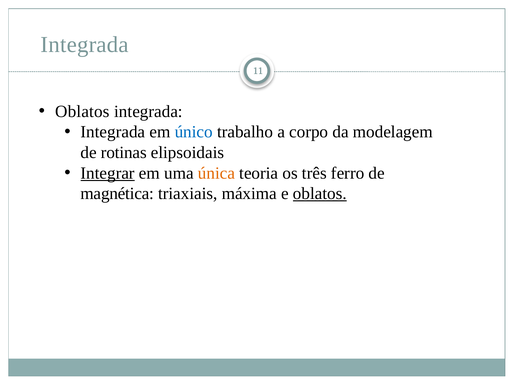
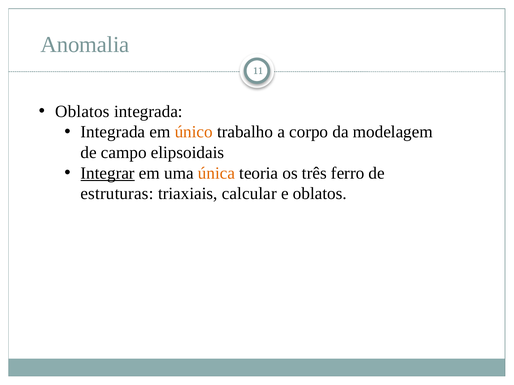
Integrada at (85, 45): Integrada -> Anomalia
único colour: blue -> orange
rotinas: rotinas -> campo
magnética: magnética -> estruturas
máxima: máxima -> calcular
oblatos at (320, 194) underline: present -> none
